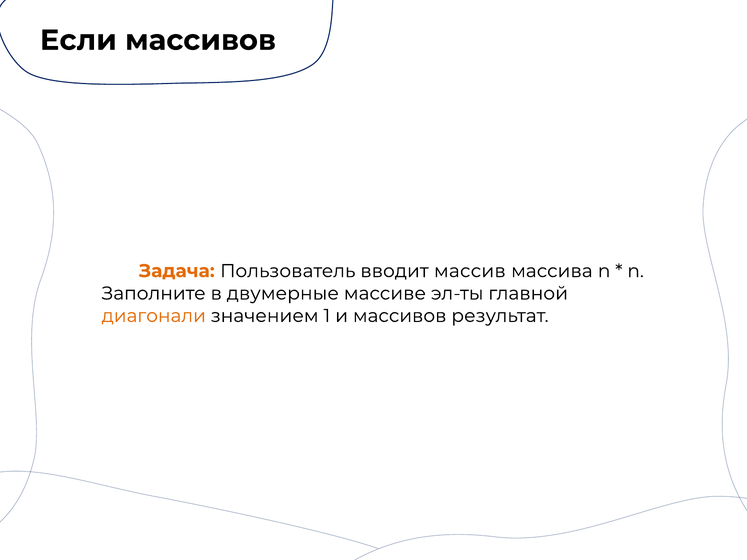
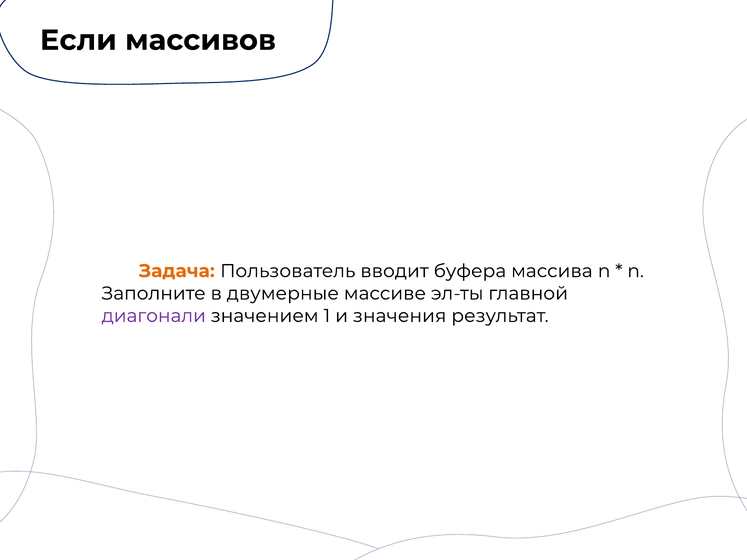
массив: массив -> буфера
диагонали colour: orange -> purple
и массивов: массивов -> значения
